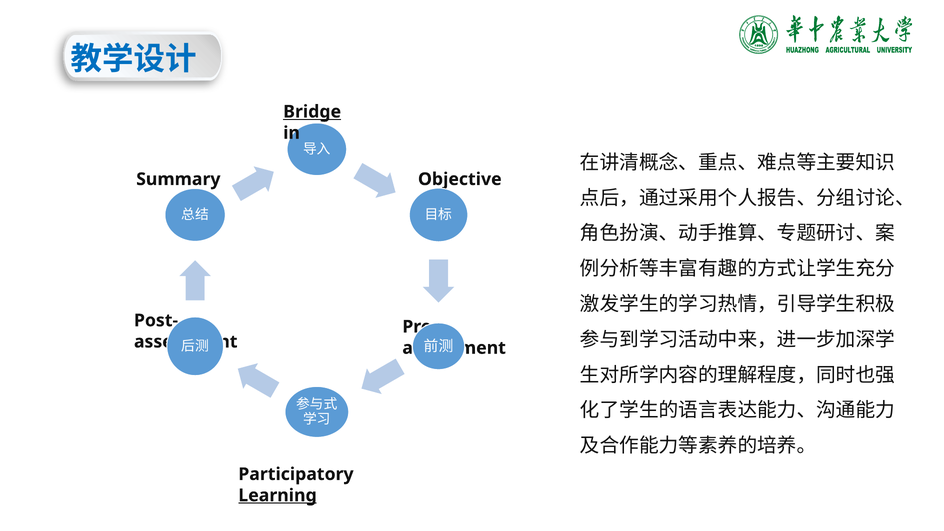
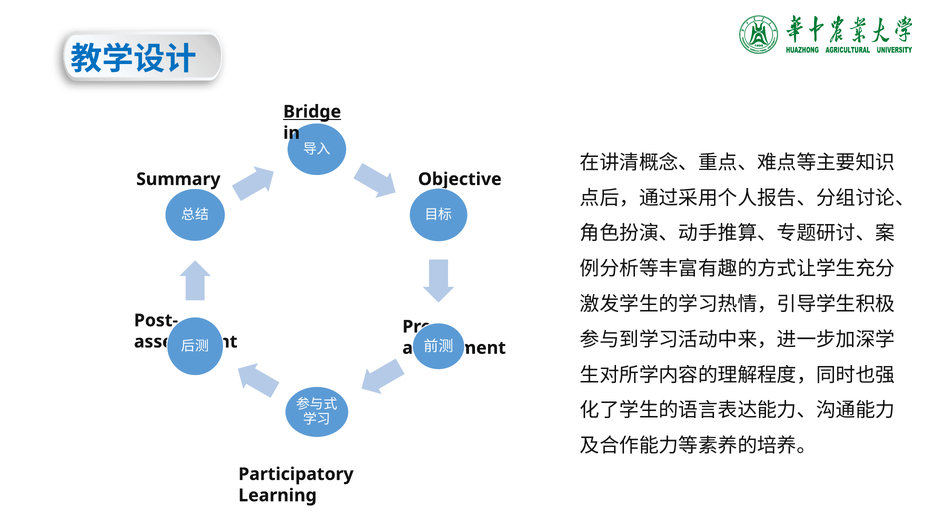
Learning underline: present -> none
